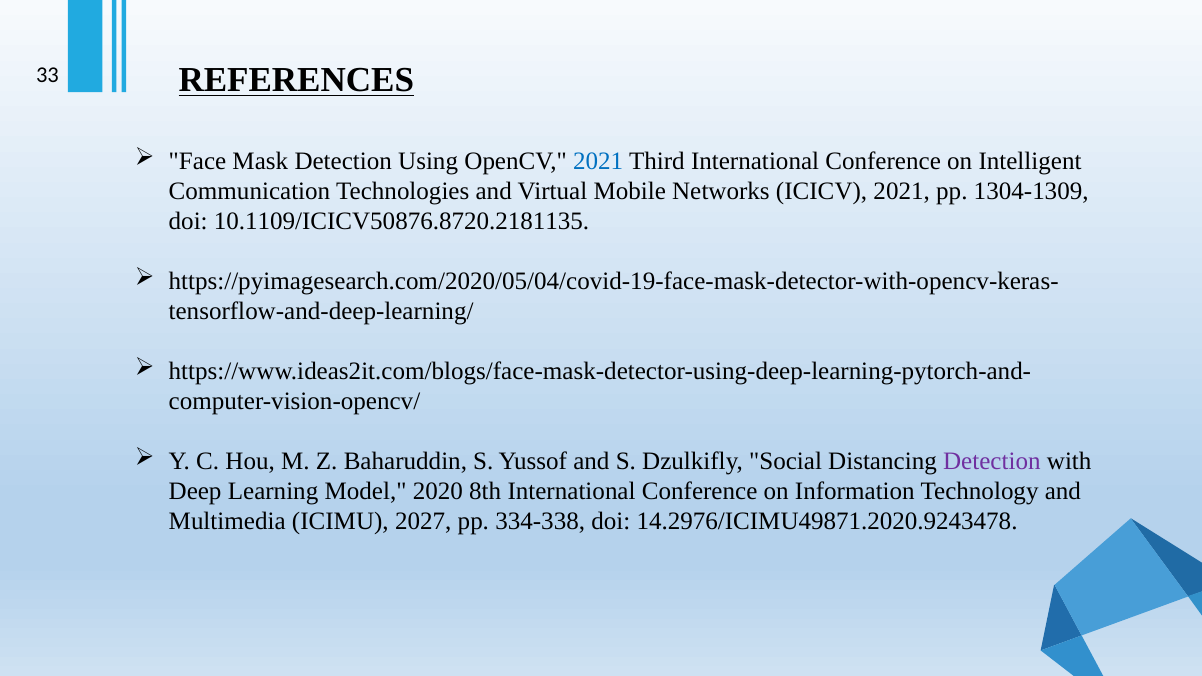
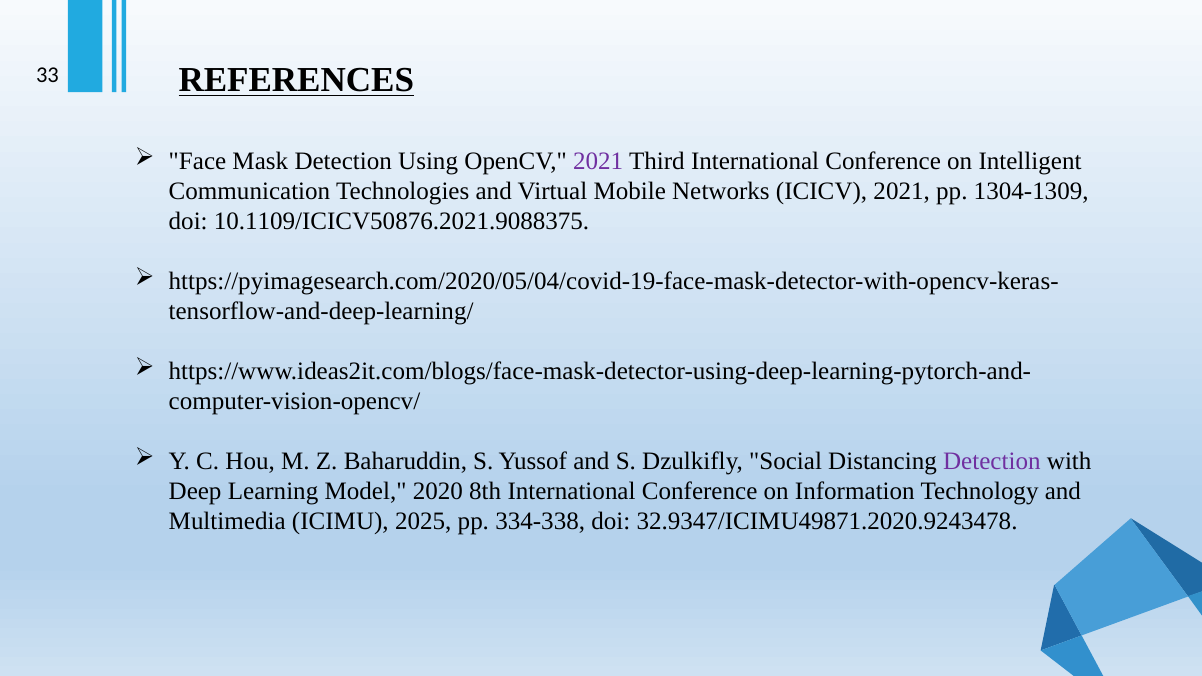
2021 at (598, 161) colour: blue -> purple
10.1109/ICICV50876.8720.2181135: 10.1109/ICICV50876.8720.2181135 -> 10.1109/ICICV50876.2021.9088375
2027: 2027 -> 2025
14.2976/ICIMU49871.2020.9243478: 14.2976/ICIMU49871.2020.9243478 -> 32.9347/ICIMU49871.2020.9243478
